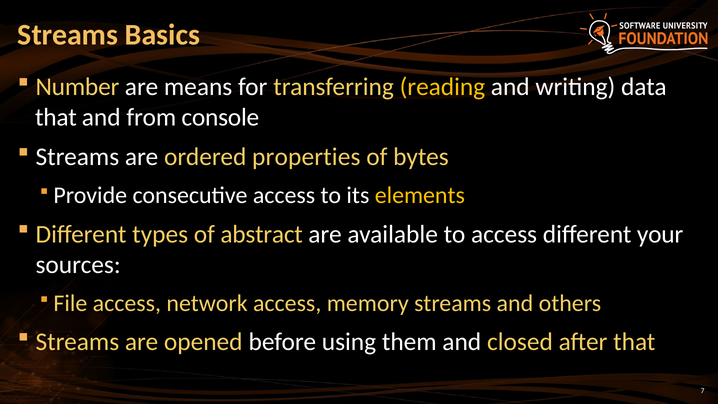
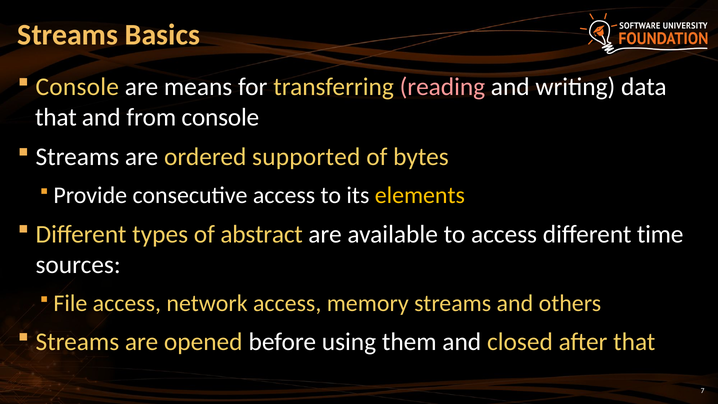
Number at (77, 87): Number -> Console
reading colour: yellow -> pink
properties: properties -> supported
your: your -> time
